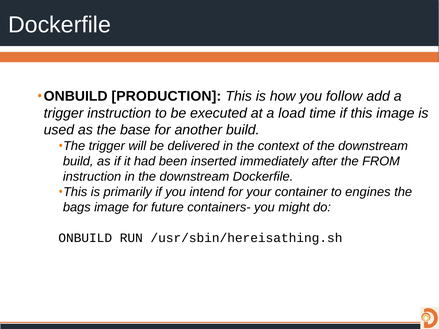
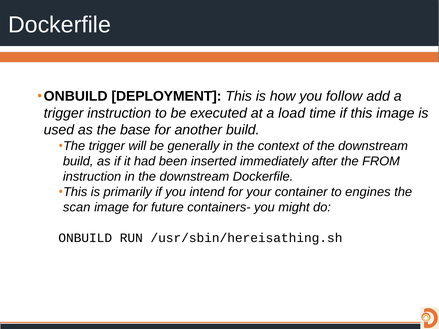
PRODUCTION: PRODUCTION -> DEPLOYMENT
delivered: delivered -> generally
bags: bags -> scan
